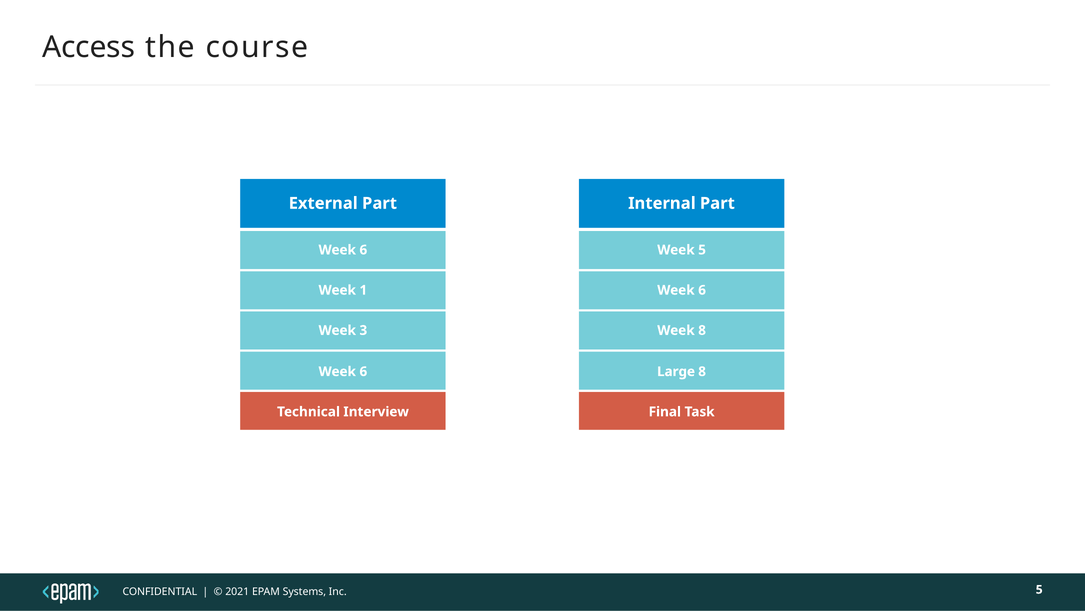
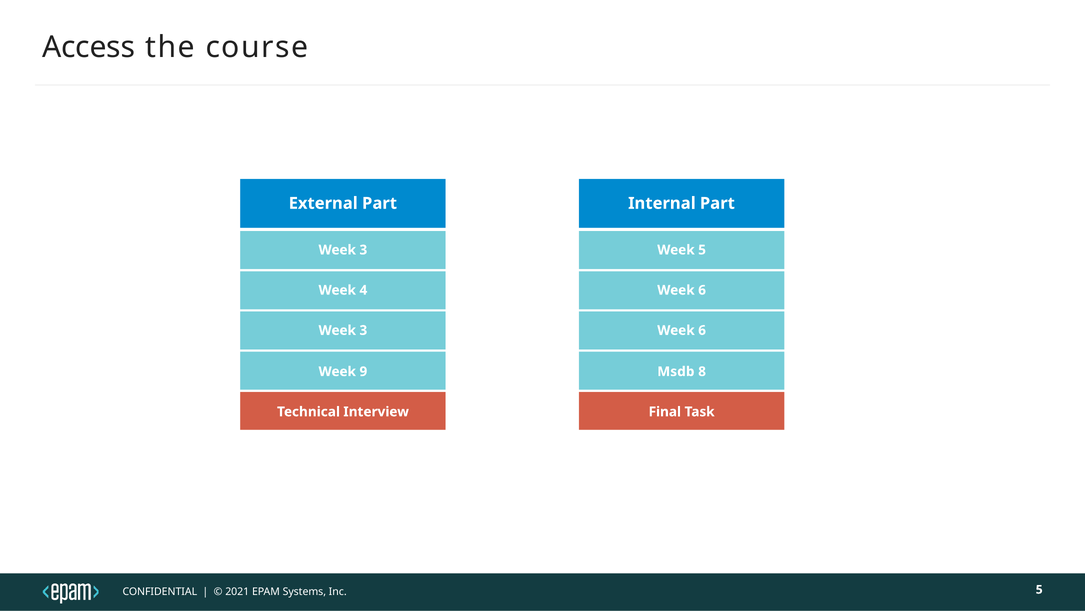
6 at (363, 250): 6 -> 3
1: 1 -> 4
8 at (702, 330): 8 -> 6
6 at (363, 371): 6 -> 9
Large: Large -> Msdb
